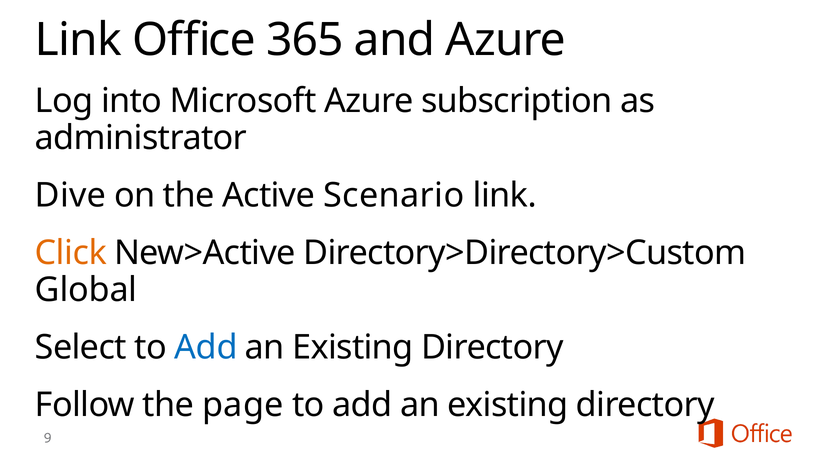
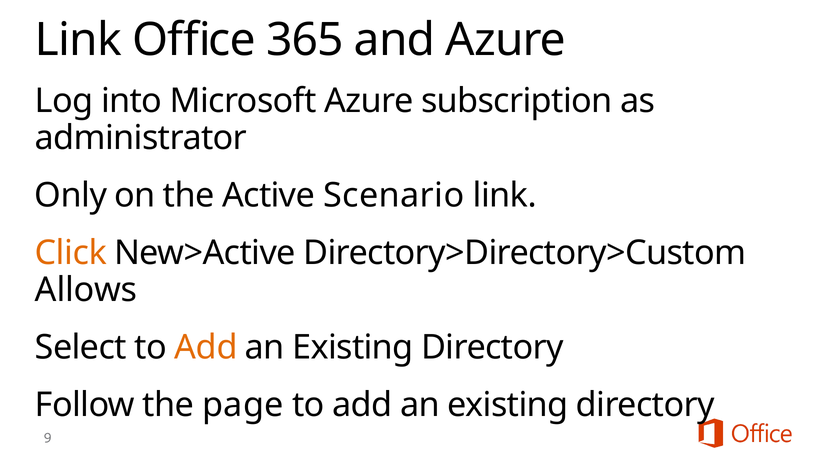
Dive: Dive -> Only
Global: Global -> Allows
Add at (206, 347) colour: blue -> orange
